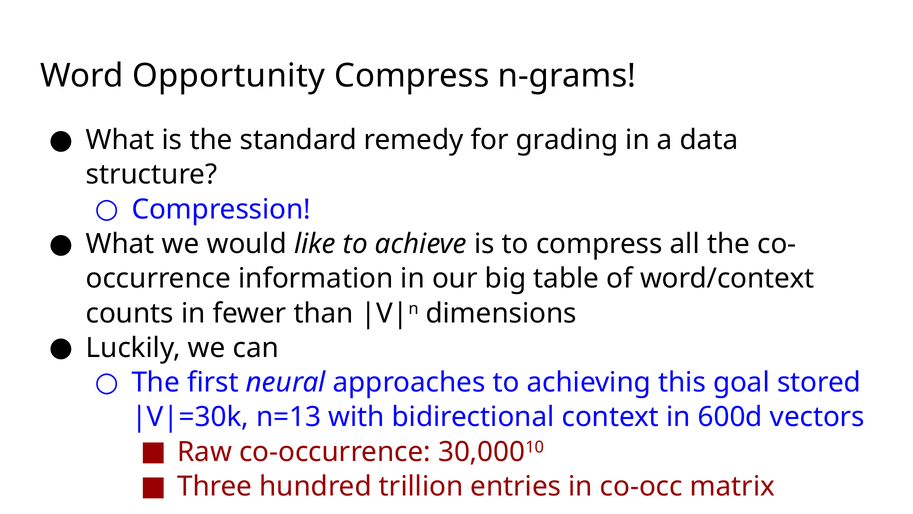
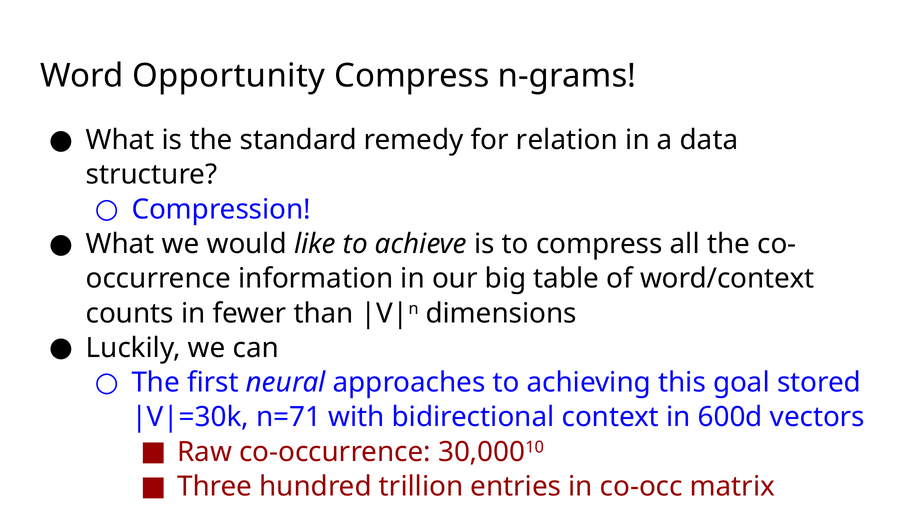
grading: grading -> relation
n=13: n=13 -> n=71
